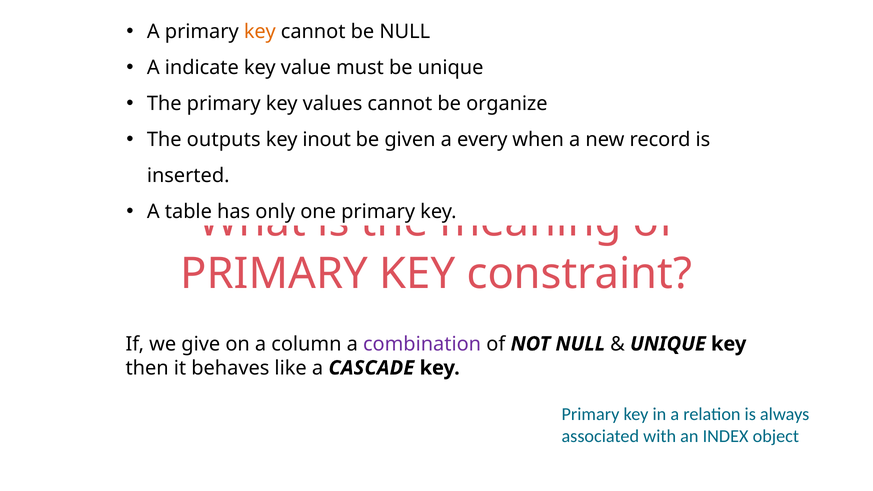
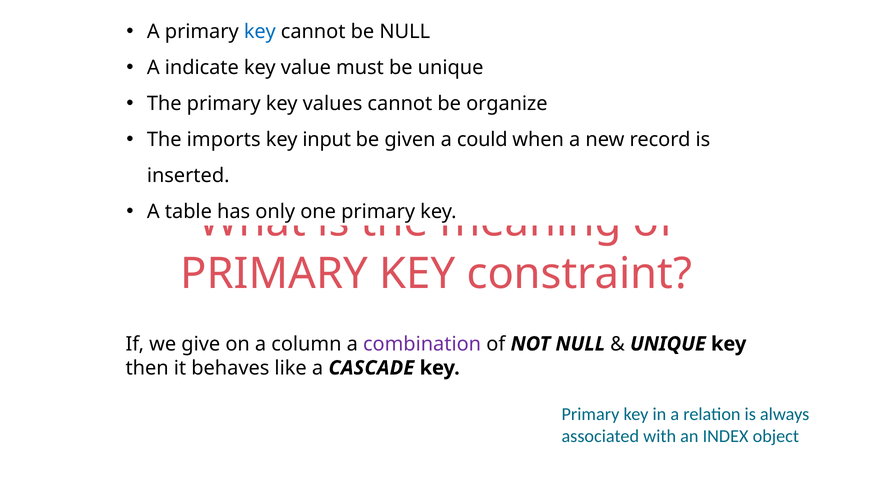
key at (260, 32) colour: orange -> blue
outputs: outputs -> imports
inout: inout -> input
every: every -> could
